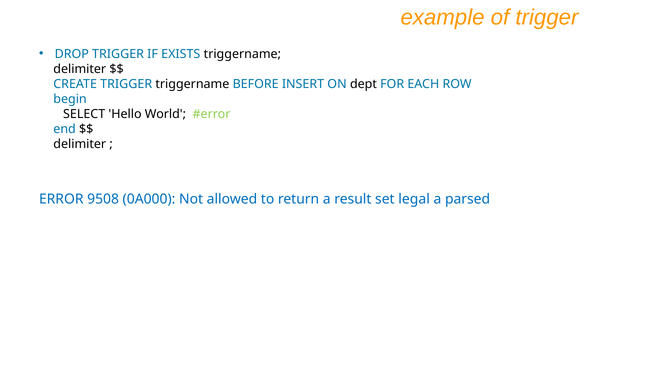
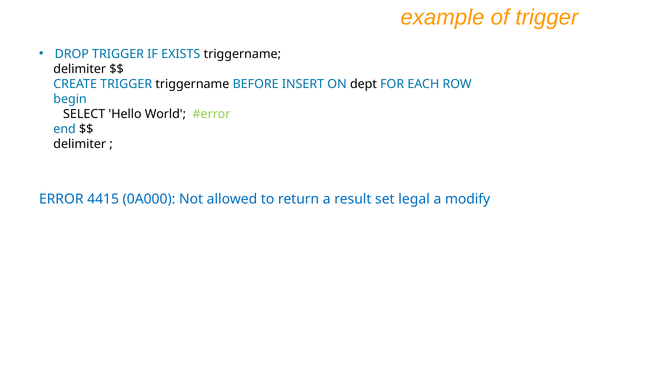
9508: 9508 -> 4415
parsed: parsed -> modify
